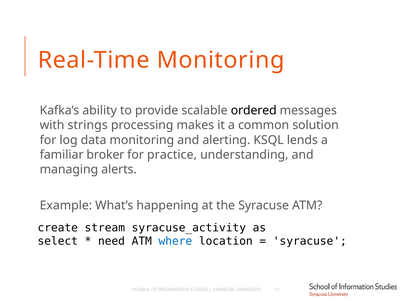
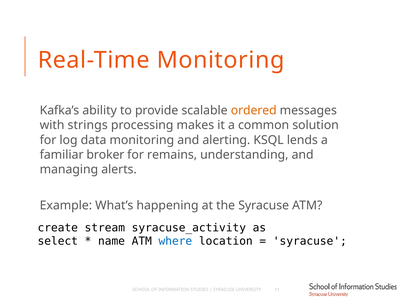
ordered colour: black -> orange
practice: practice -> remains
need: need -> name
